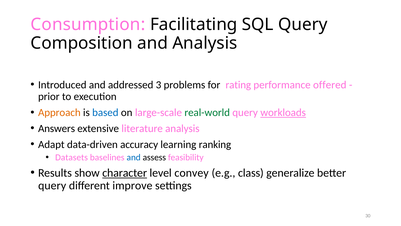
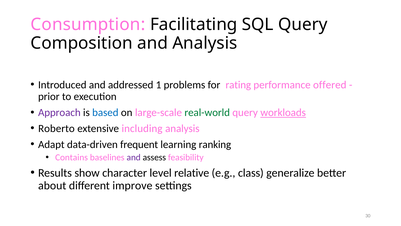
3: 3 -> 1
Approach colour: orange -> purple
Answers: Answers -> Roberto
literature: literature -> including
accuracy: accuracy -> frequent
Datasets: Datasets -> Contains
and at (134, 157) colour: blue -> purple
character underline: present -> none
convey: convey -> relative
query at (52, 185): query -> about
